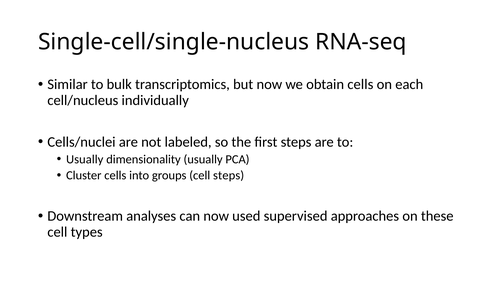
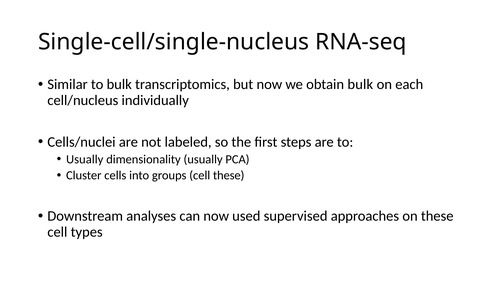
obtain cells: cells -> bulk
cell steps: steps -> these
